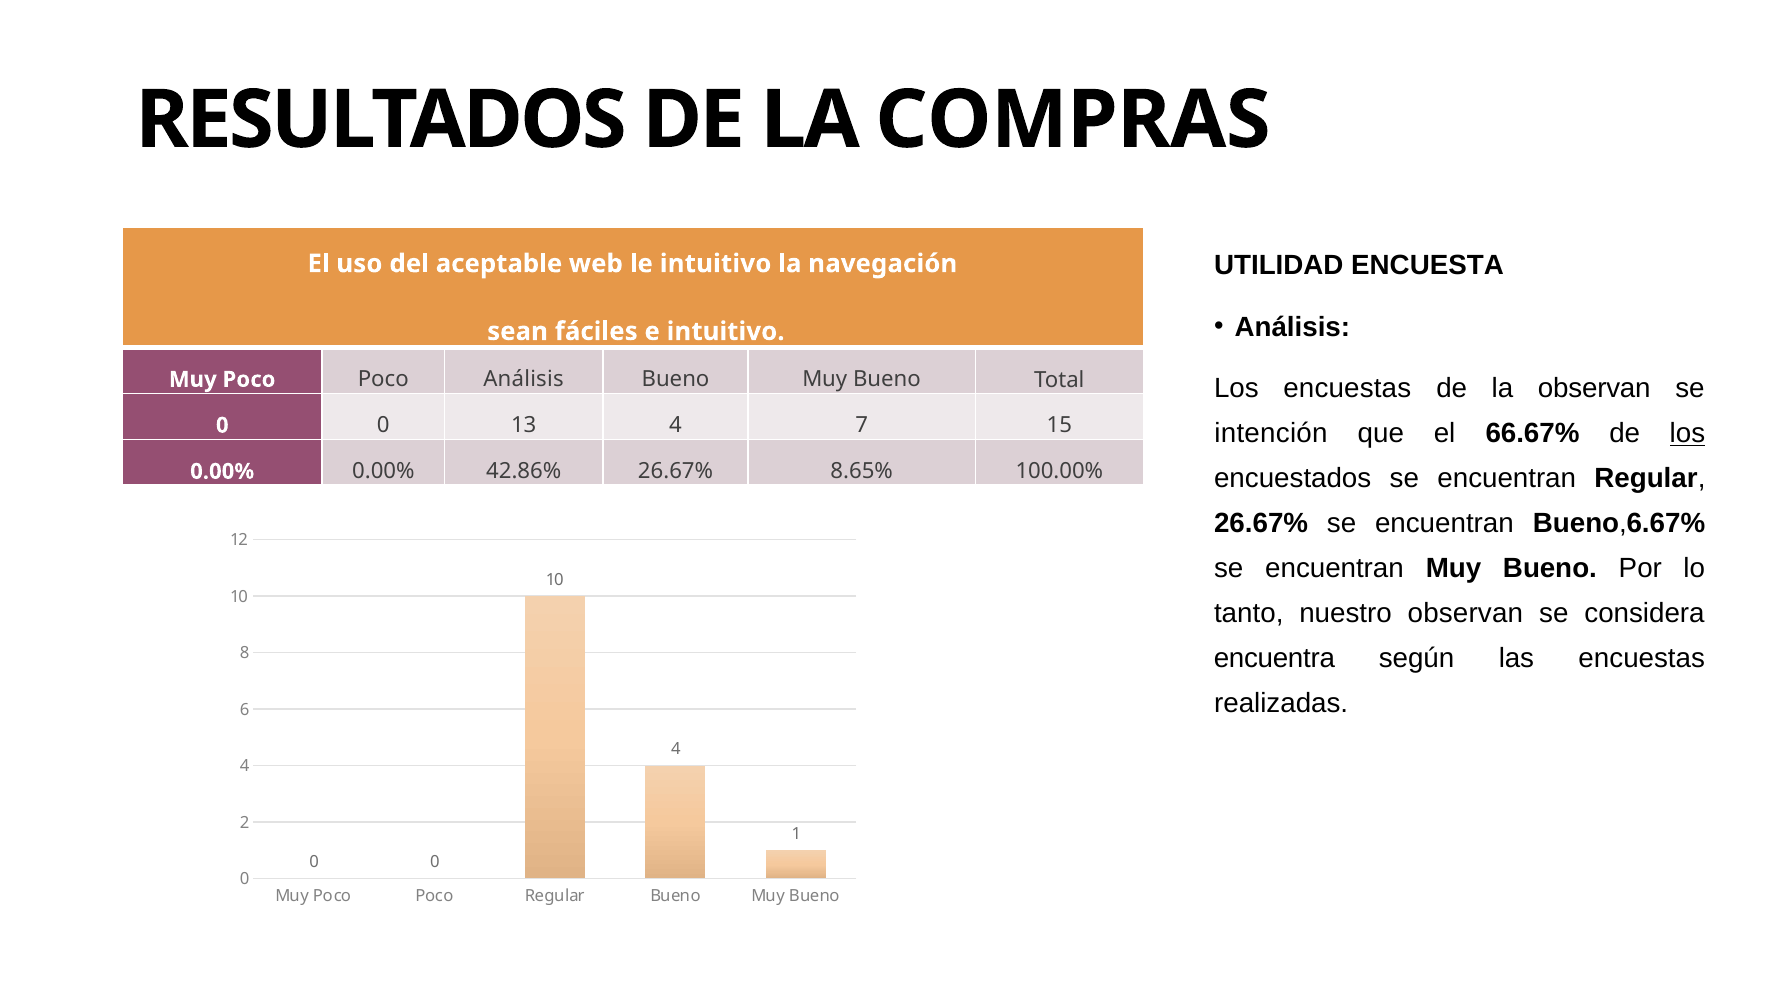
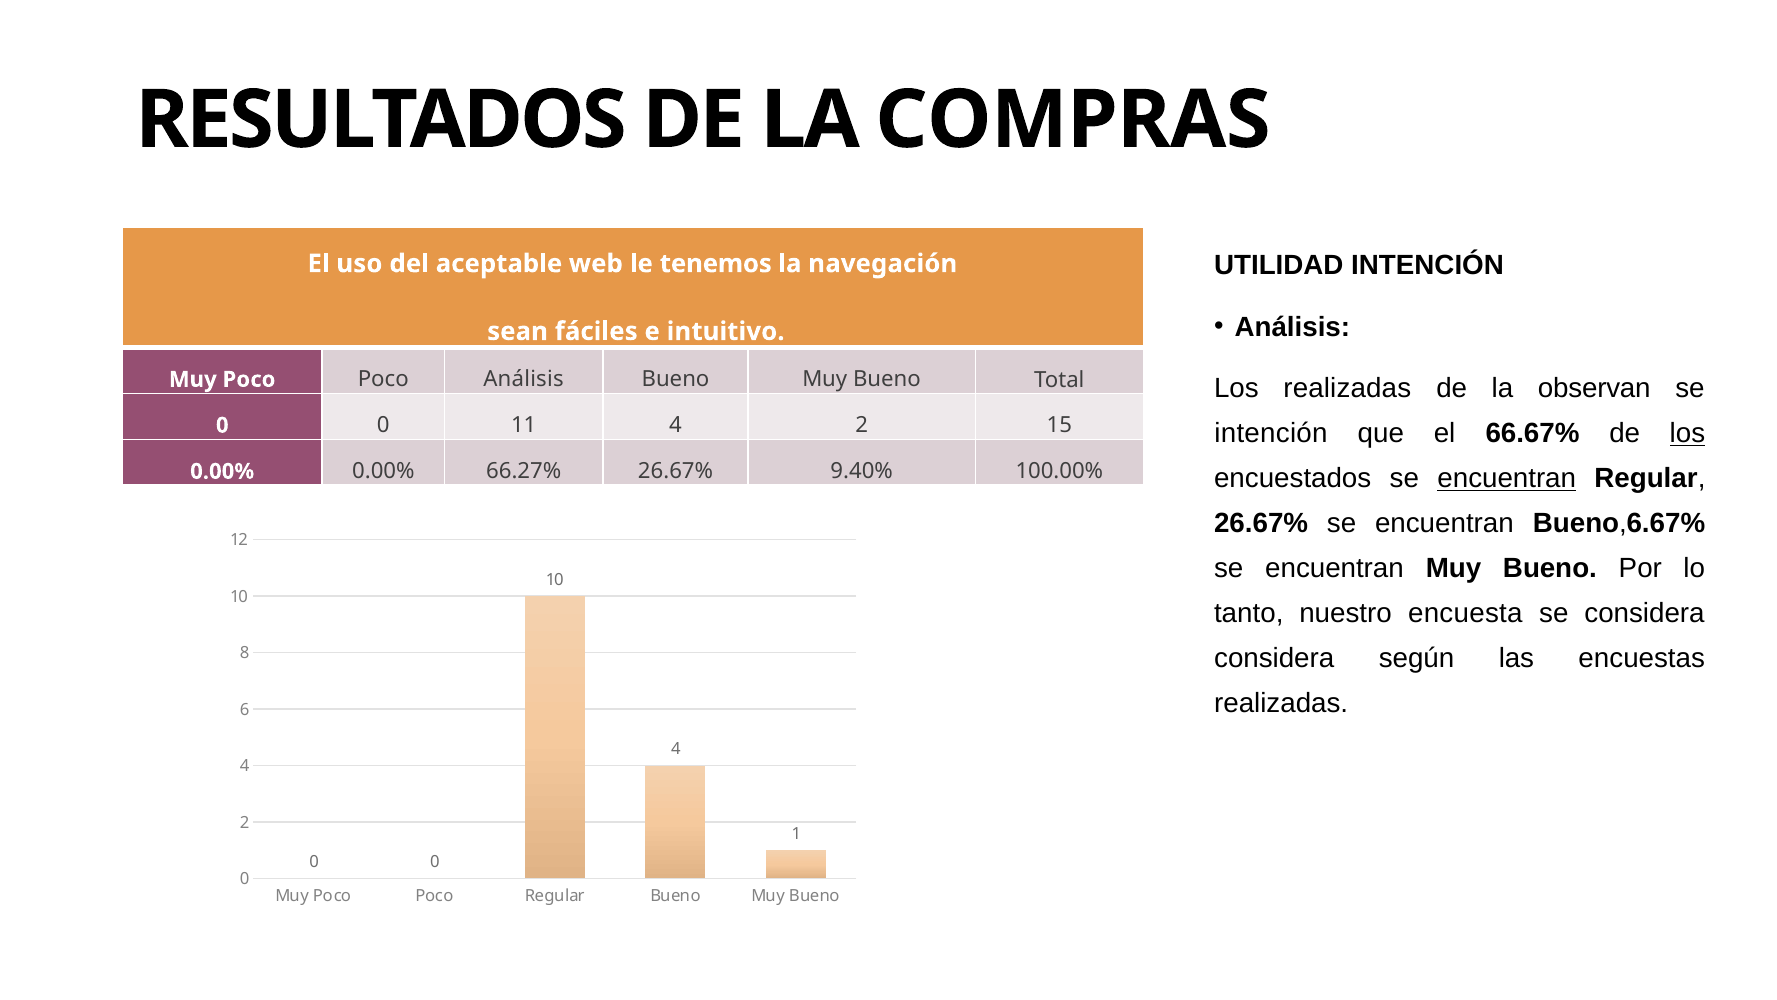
UTILIDAD ENCUESTA: ENCUESTA -> INTENCIÓN
le intuitivo: intuitivo -> tenemos
Los encuestas: encuestas -> realizadas
13: 13 -> 11
4 7: 7 -> 2
encuentran at (1507, 478) underline: none -> present
42.86%: 42.86% -> 66.27%
8.65%: 8.65% -> 9.40%
nuestro observan: observan -> encuesta
encuentra at (1274, 658): encuentra -> considera
